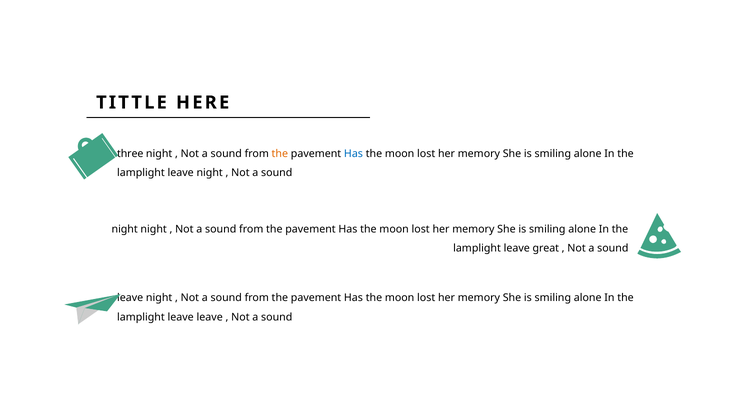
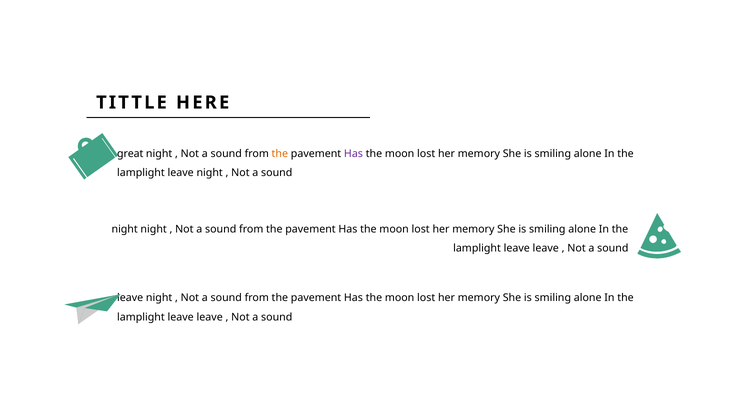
three: three -> great
Has at (353, 154) colour: blue -> purple
great at (546, 248): great -> leave
